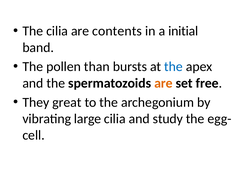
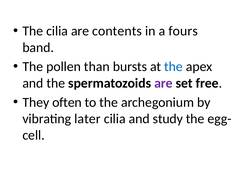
initial: initial -> fours
are at (163, 83) colour: orange -> purple
great: great -> often
large: large -> later
